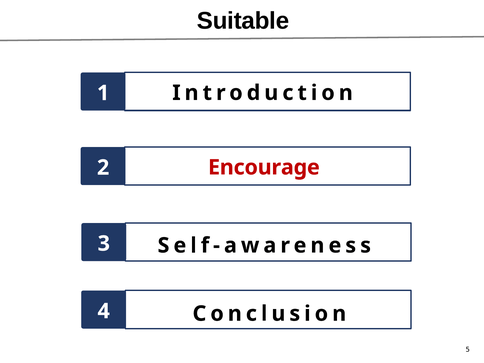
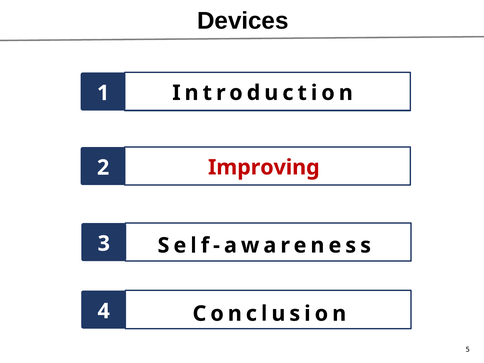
Suitable: Suitable -> Devices
Encourage: Encourage -> Improving
